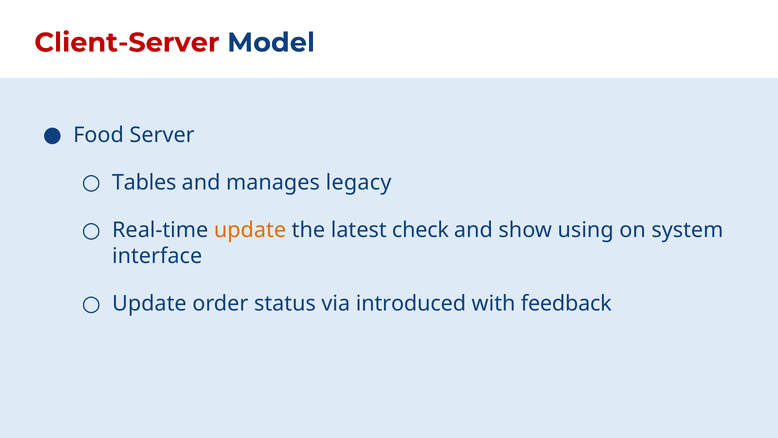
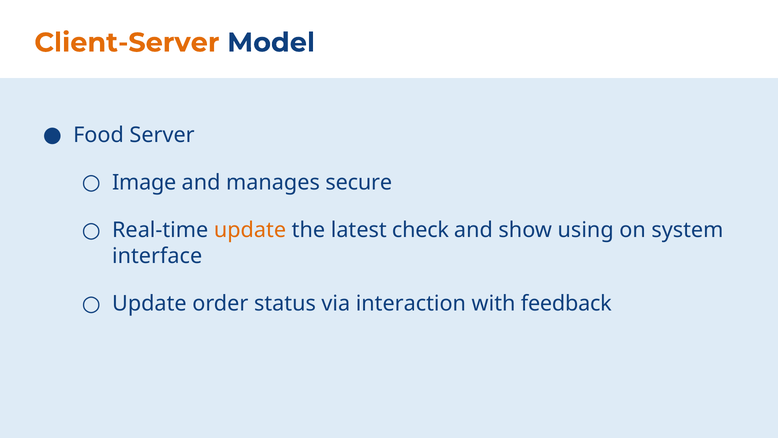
Client-Server colour: red -> orange
Tables: Tables -> Image
legacy: legacy -> secure
introduced: introduced -> interaction
